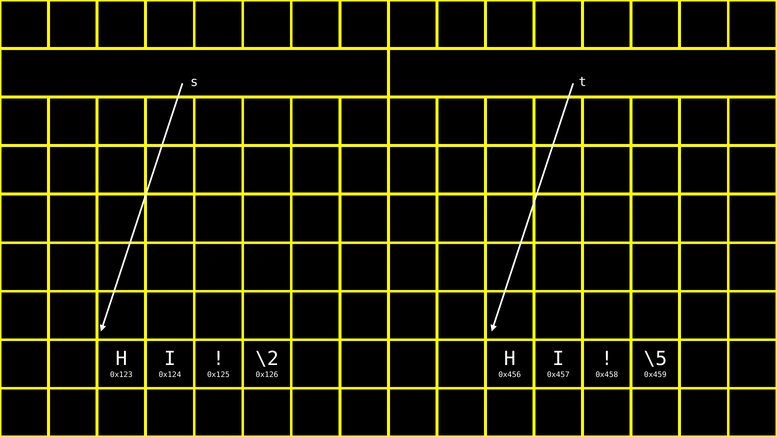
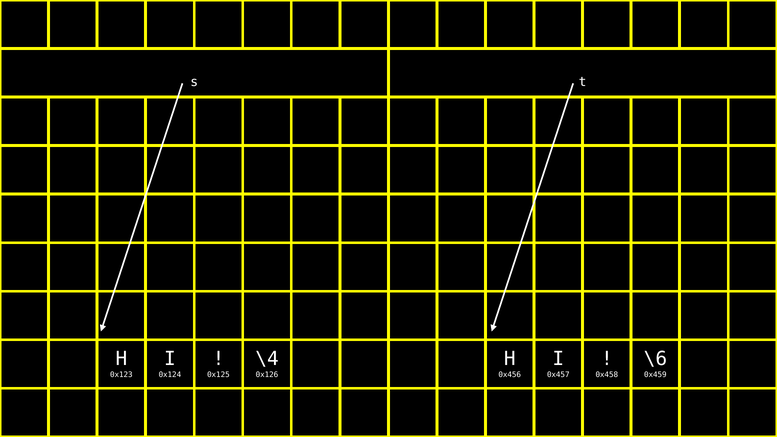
\2: \2 -> \4
\5: \5 -> \6
